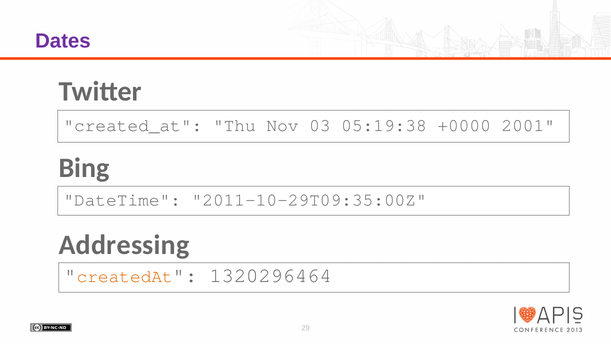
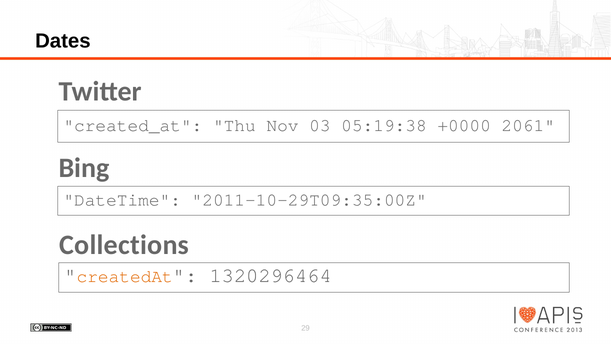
Dates colour: purple -> black
2001: 2001 -> 2061
Addressing: Addressing -> Collections
